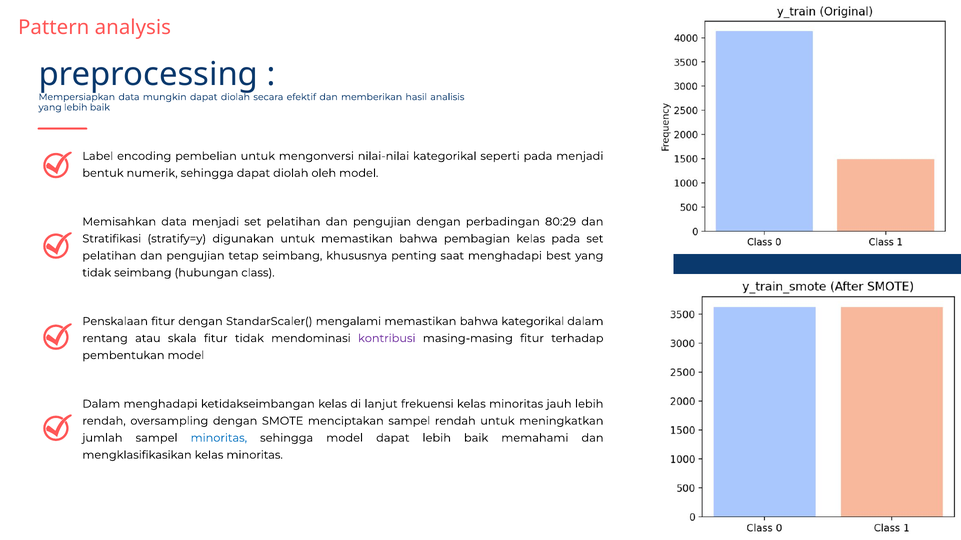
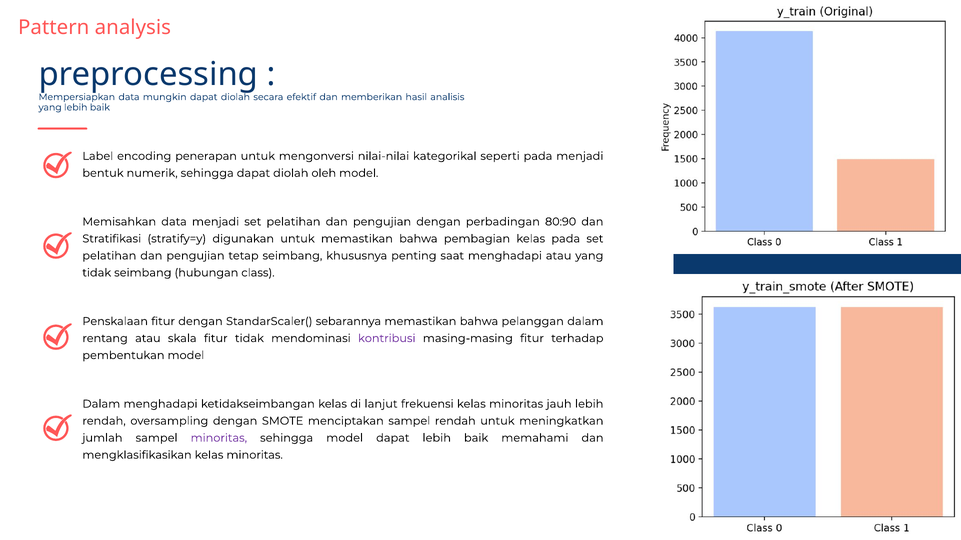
pembelian: pembelian -> penerapan
80:29: 80:29 -> 80:90
menghadapi best: best -> atau
mengalami: mengalami -> sebarannya
bahwa kategorikal: kategorikal -> pelanggan
minoritas at (219, 438) colour: blue -> purple
